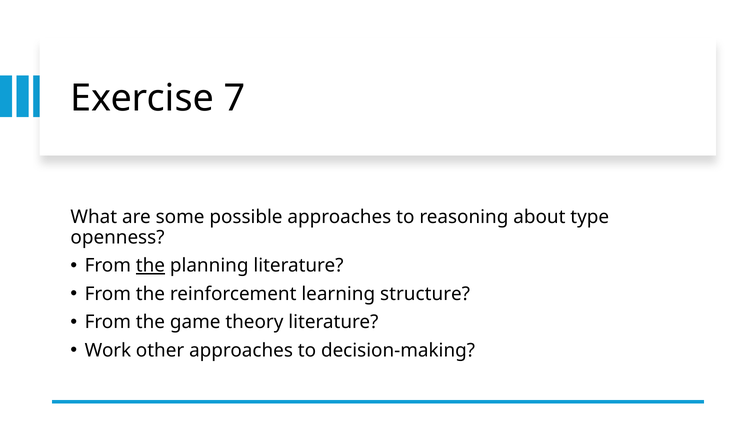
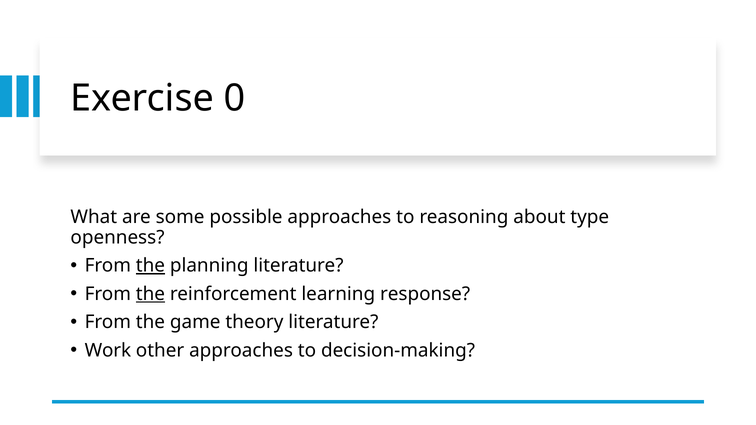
7: 7 -> 0
the at (150, 294) underline: none -> present
structure: structure -> response
